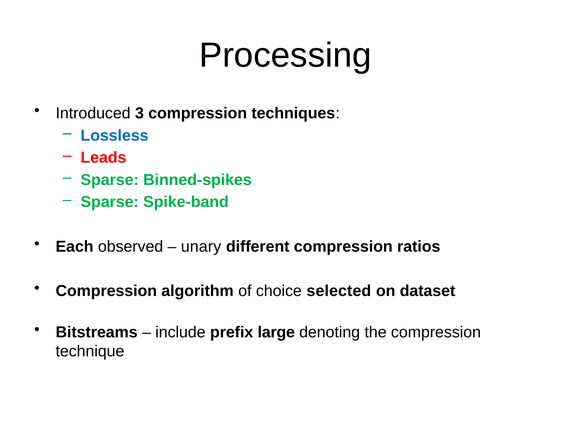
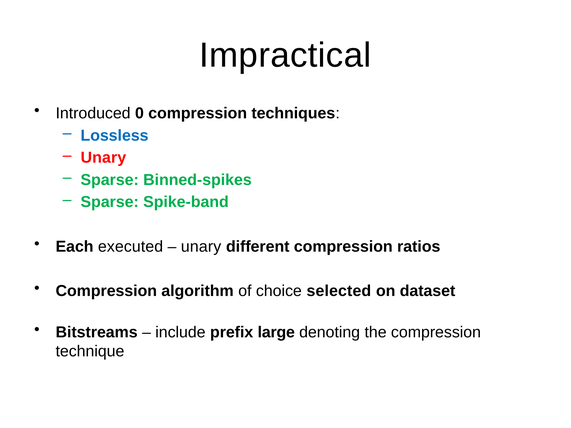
Processing: Processing -> Impractical
3: 3 -> 0
Leads at (103, 158): Leads -> Unary
observed: observed -> executed
